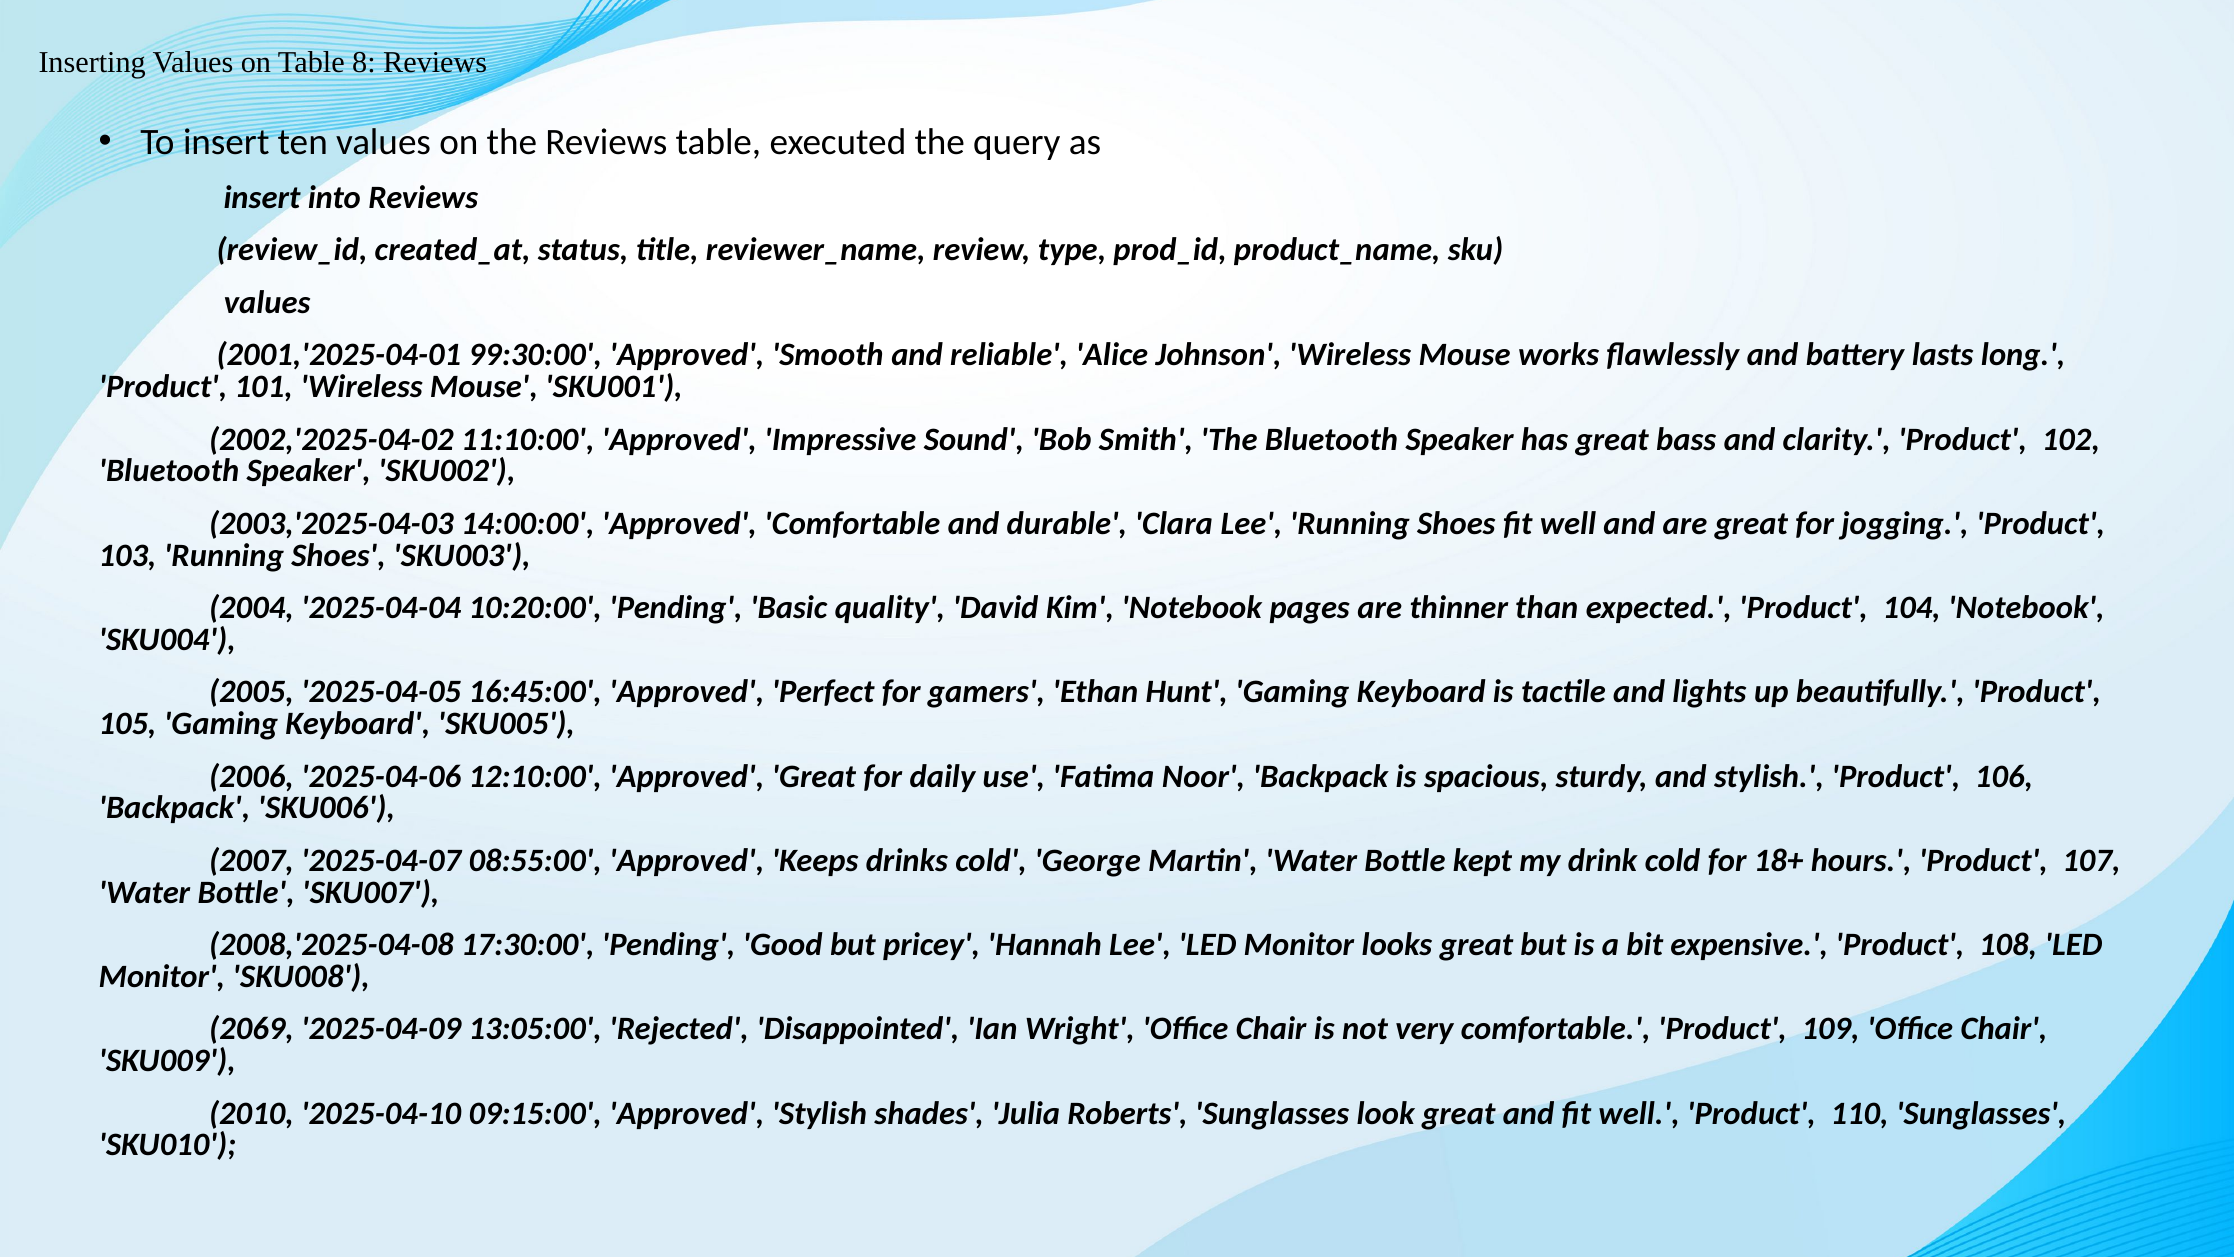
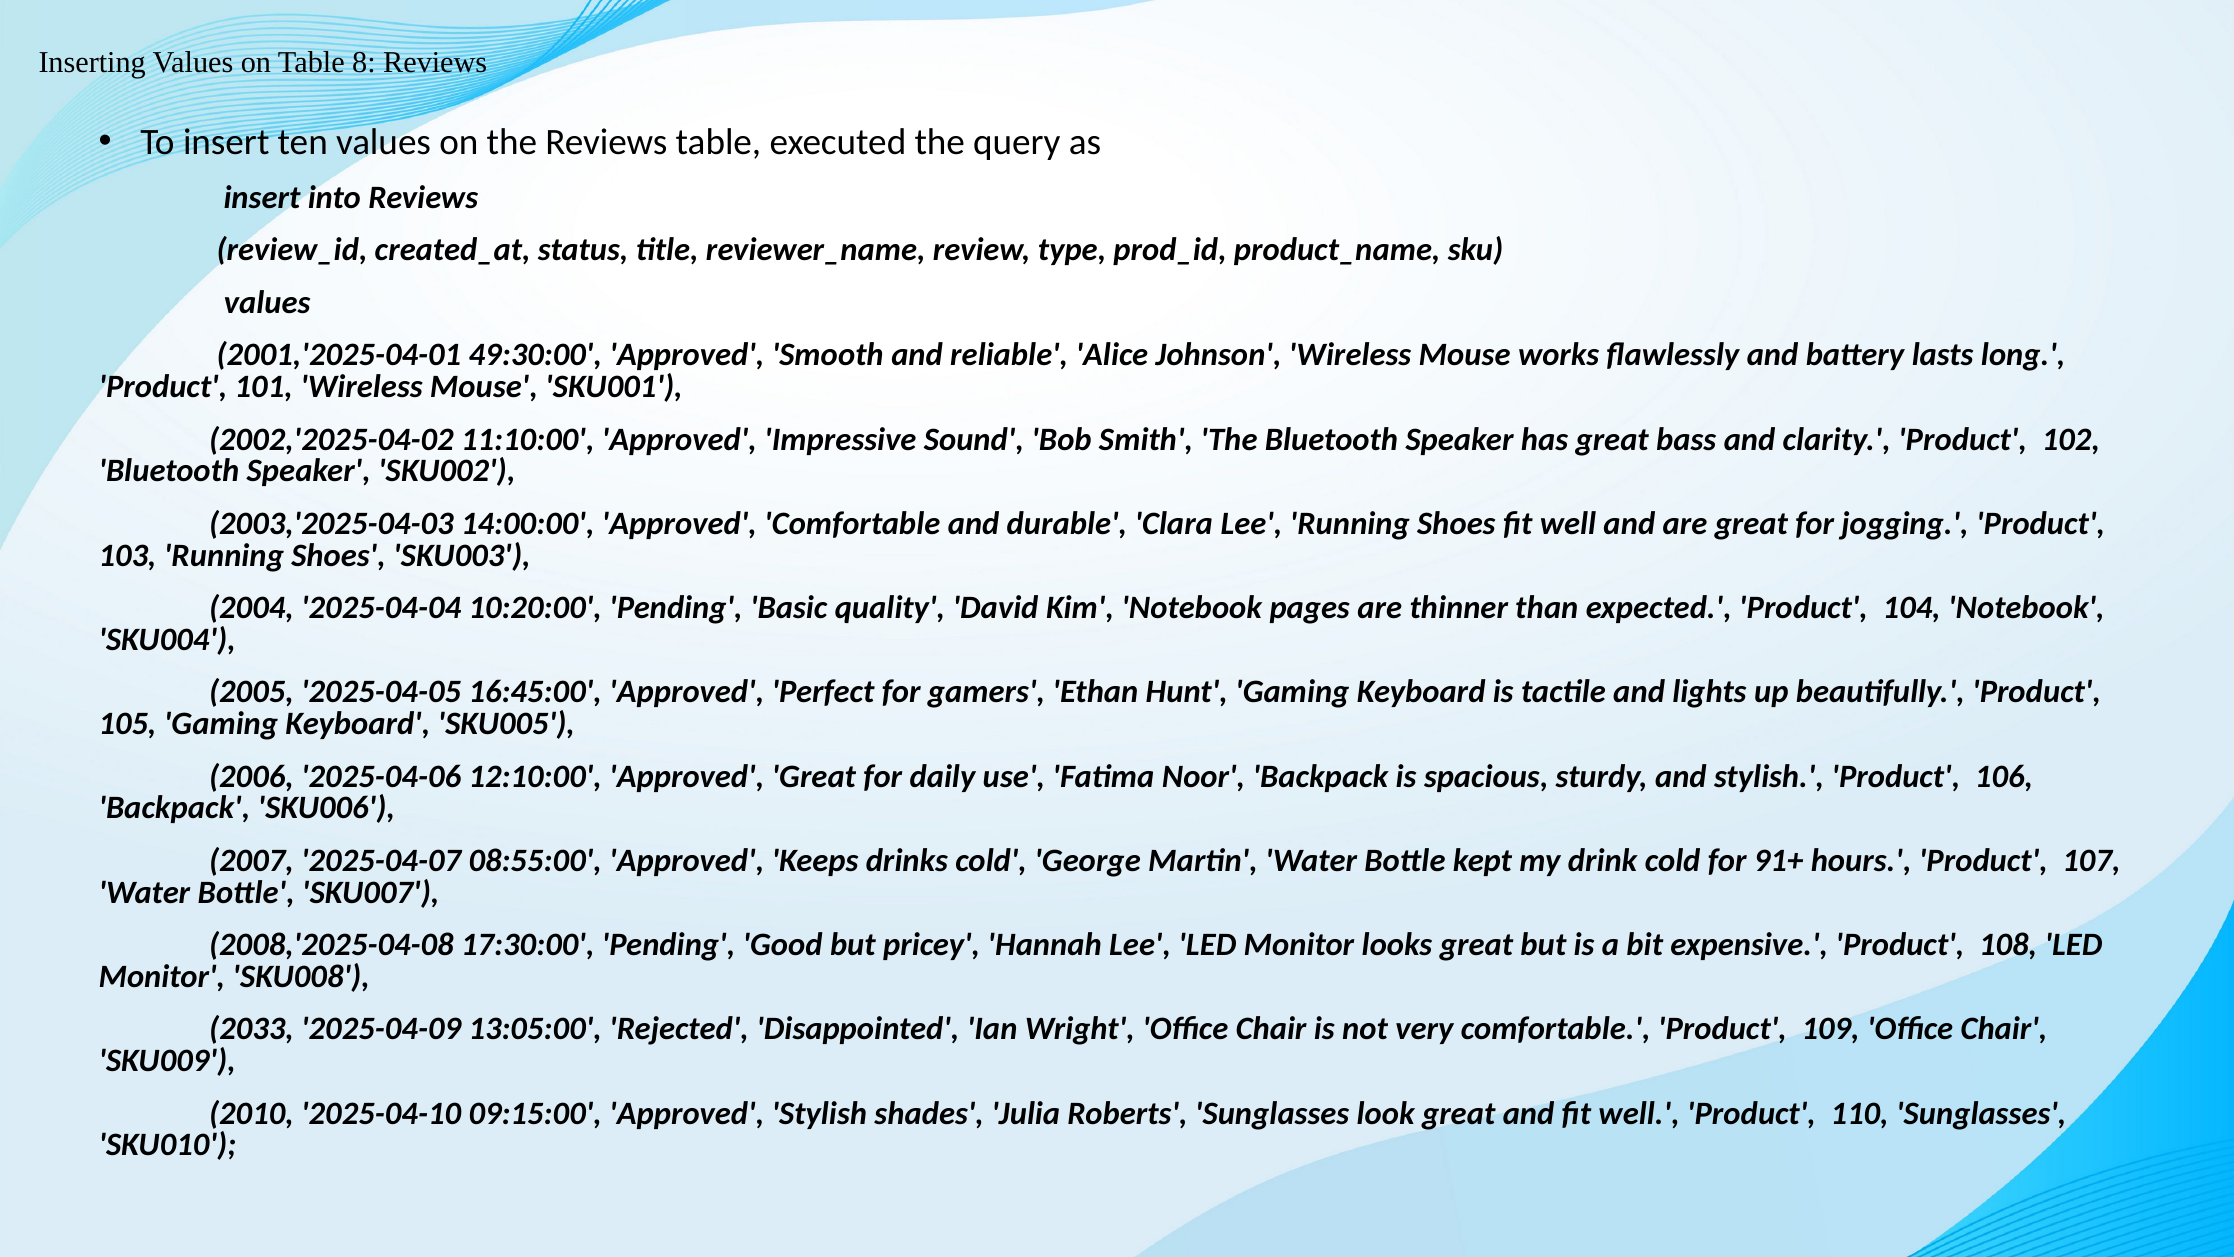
99:30:00: 99:30:00 -> 49:30:00
18+: 18+ -> 91+
2069: 2069 -> 2033
